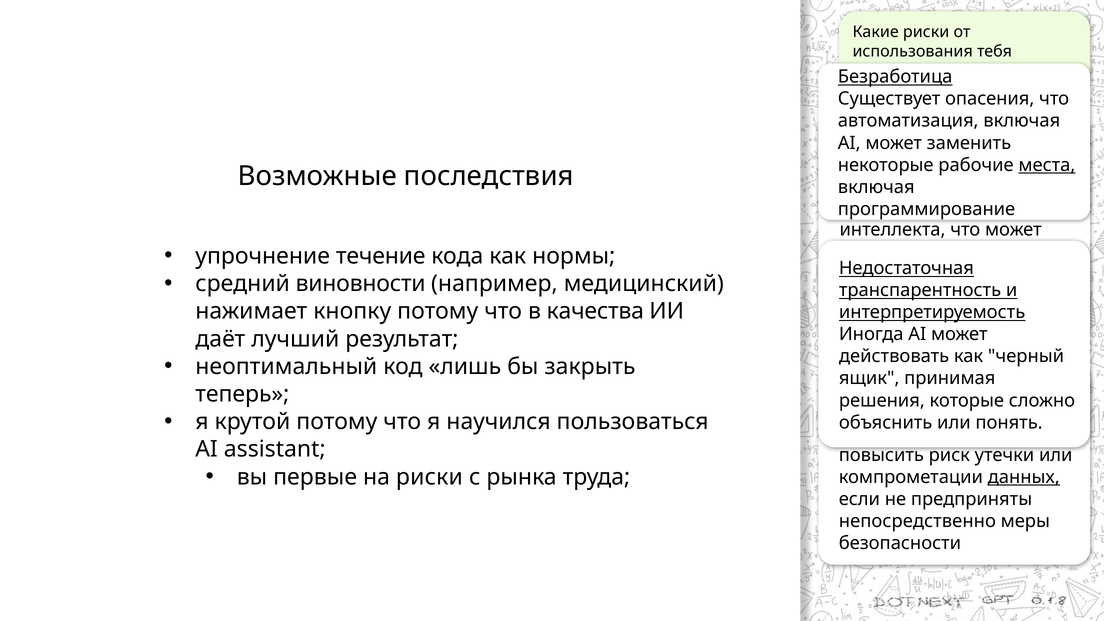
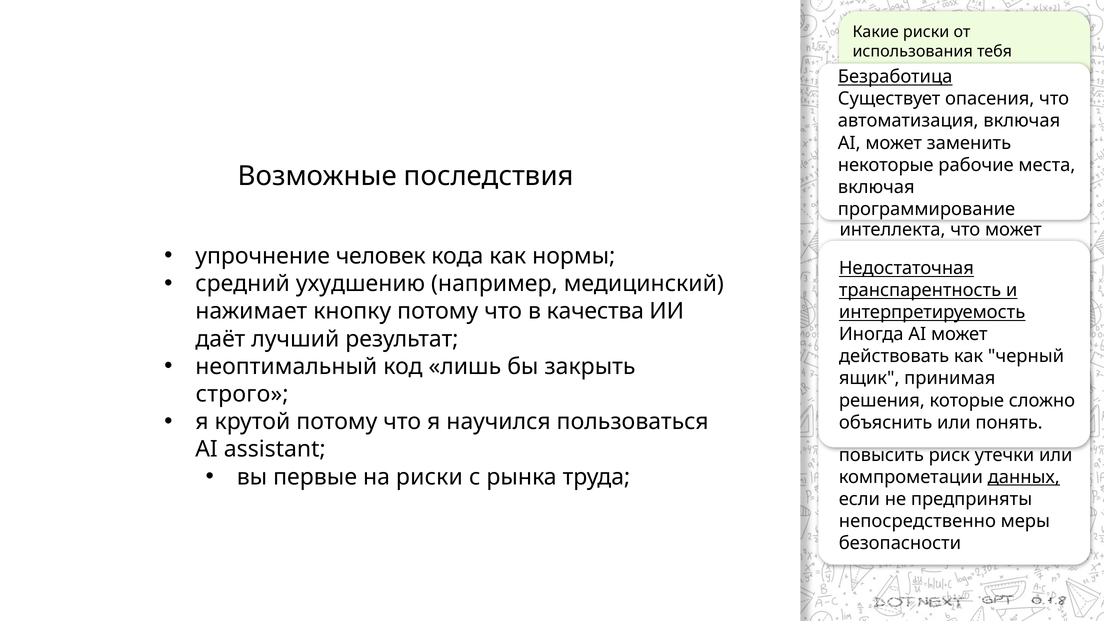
места underline: present -> none
течение: течение -> человек
средний виновности: виновности -> ухудшению
теперь: теперь -> строго
